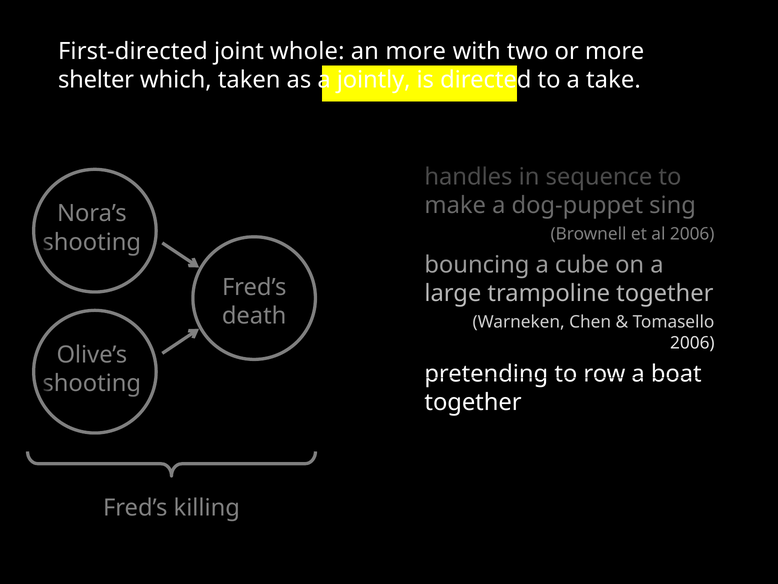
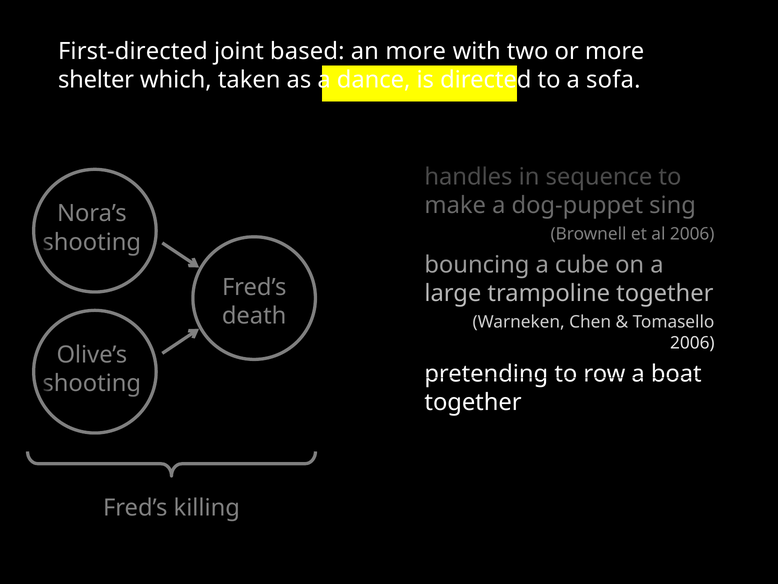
whole: whole -> based
jointly: jointly -> dance
take: take -> sofa
